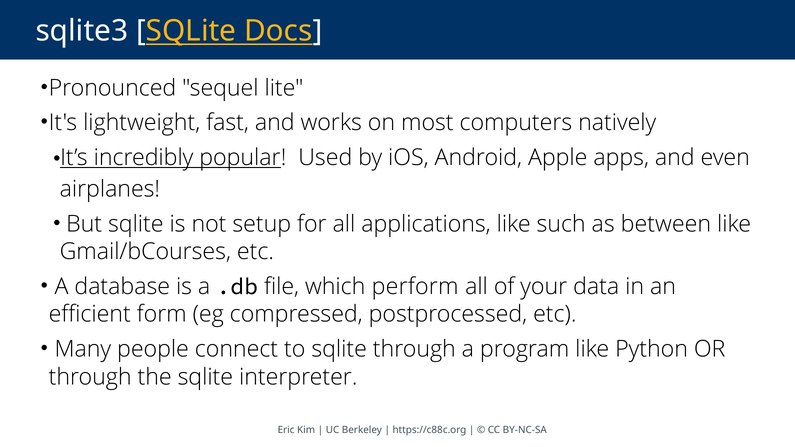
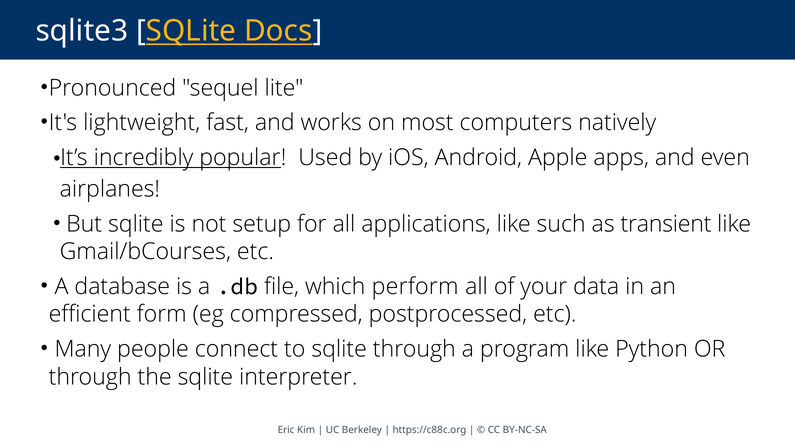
between: between -> transient
